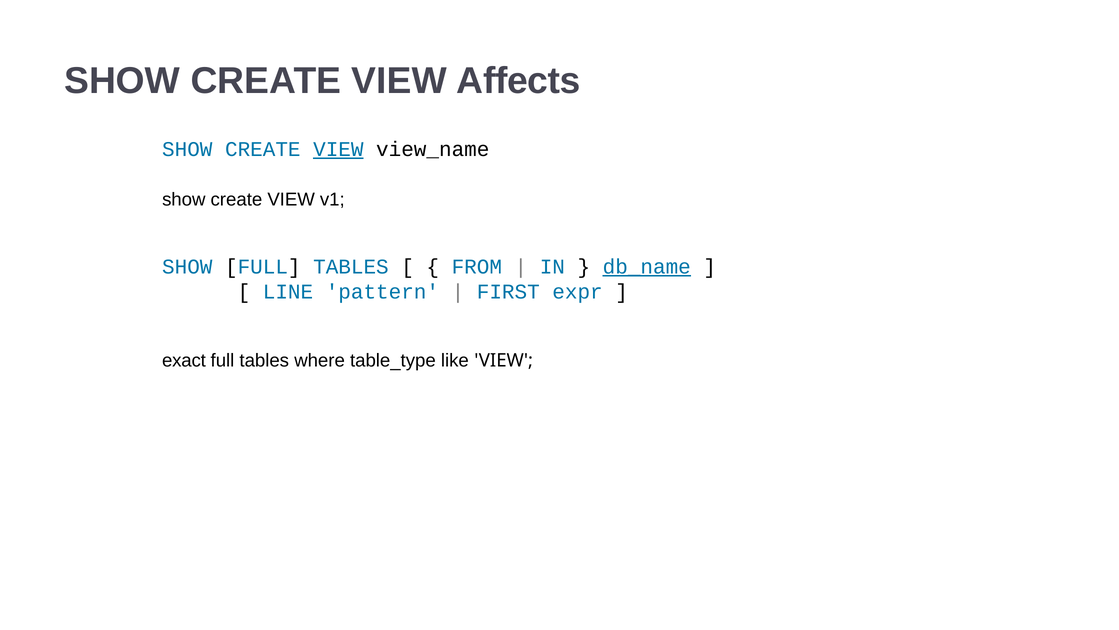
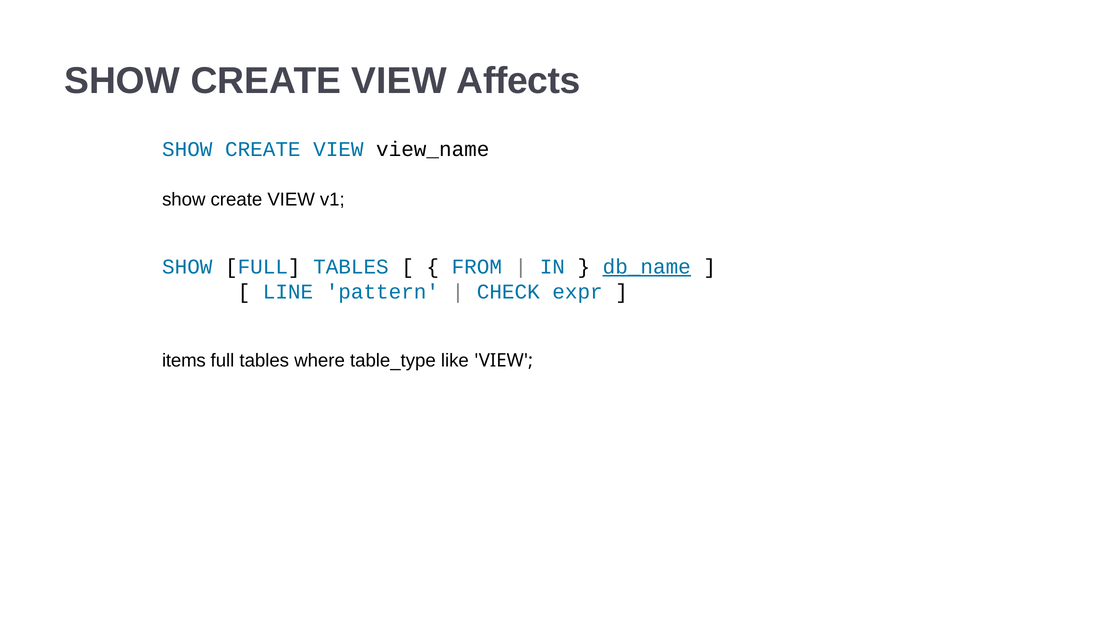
VIEW at (338, 149) underline: present -> none
FIRST: FIRST -> CHECK
exact: exact -> items
